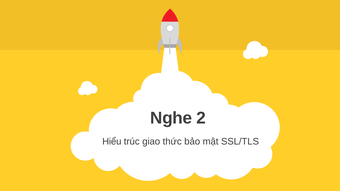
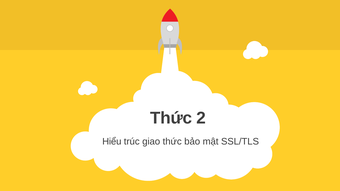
Nghe at (171, 118): Nghe -> Thức
